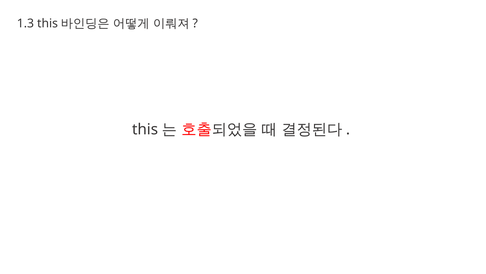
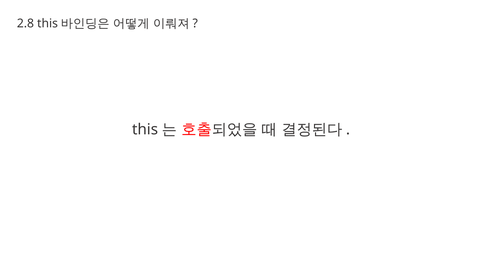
1.3: 1.3 -> 2.8
